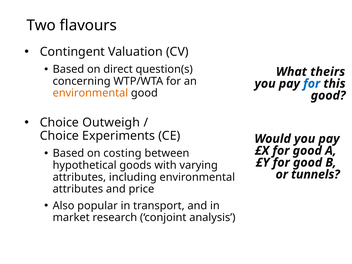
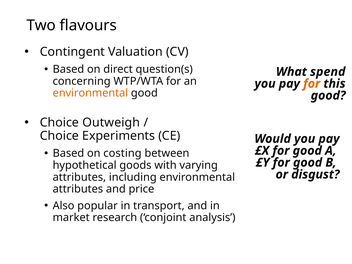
theirs: theirs -> spend
for at (312, 84) colour: blue -> orange
tunnels: tunnels -> disgust
